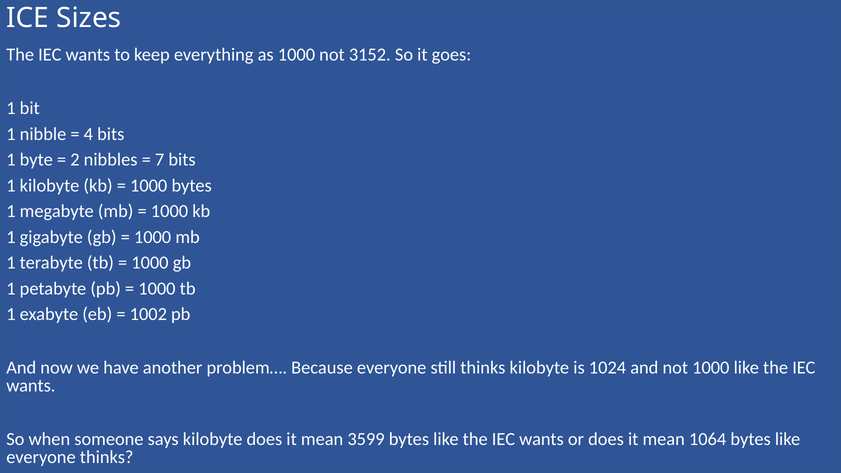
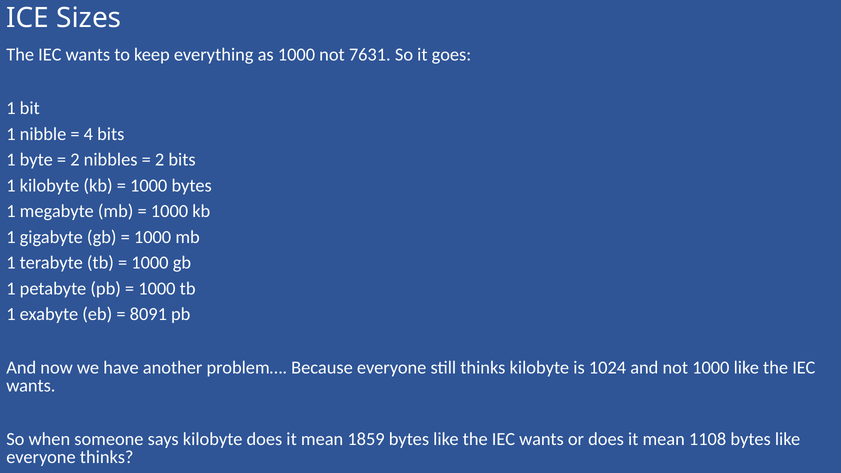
3152: 3152 -> 7631
7 at (160, 160): 7 -> 2
1002: 1002 -> 8091
3599: 3599 -> 1859
1064: 1064 -> 1108
